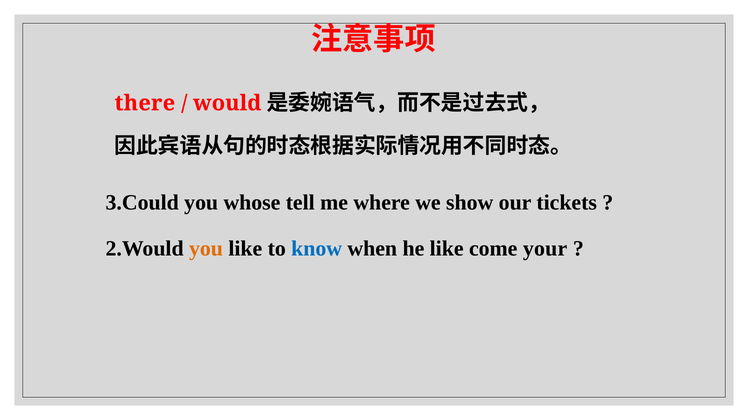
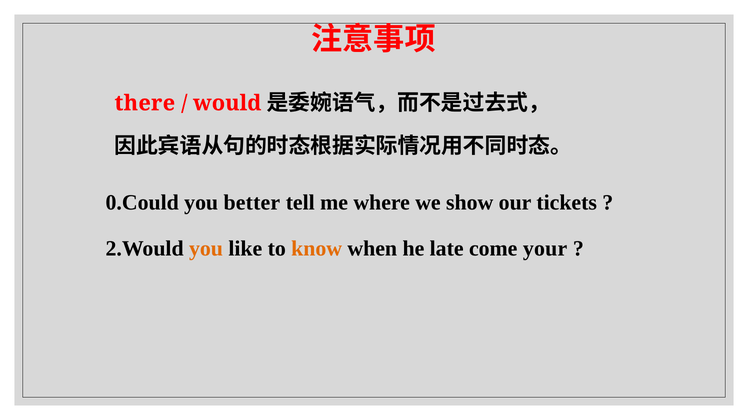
3.Could: 3.Could -> 0.Could
whose: whose -> better
know colour: blue -> orange
he like: like -> late
